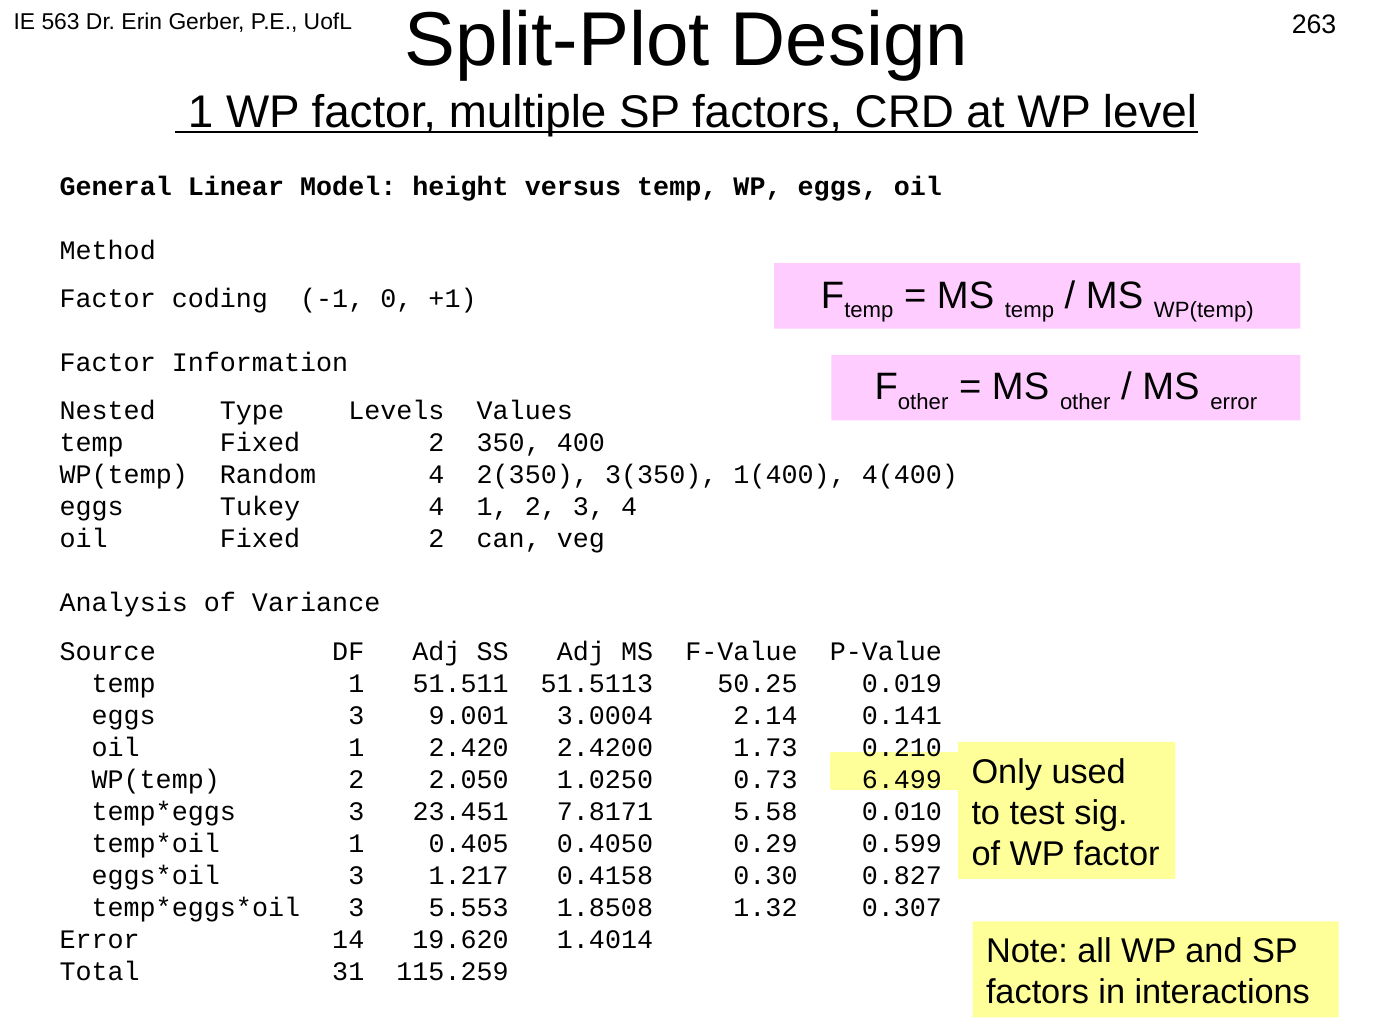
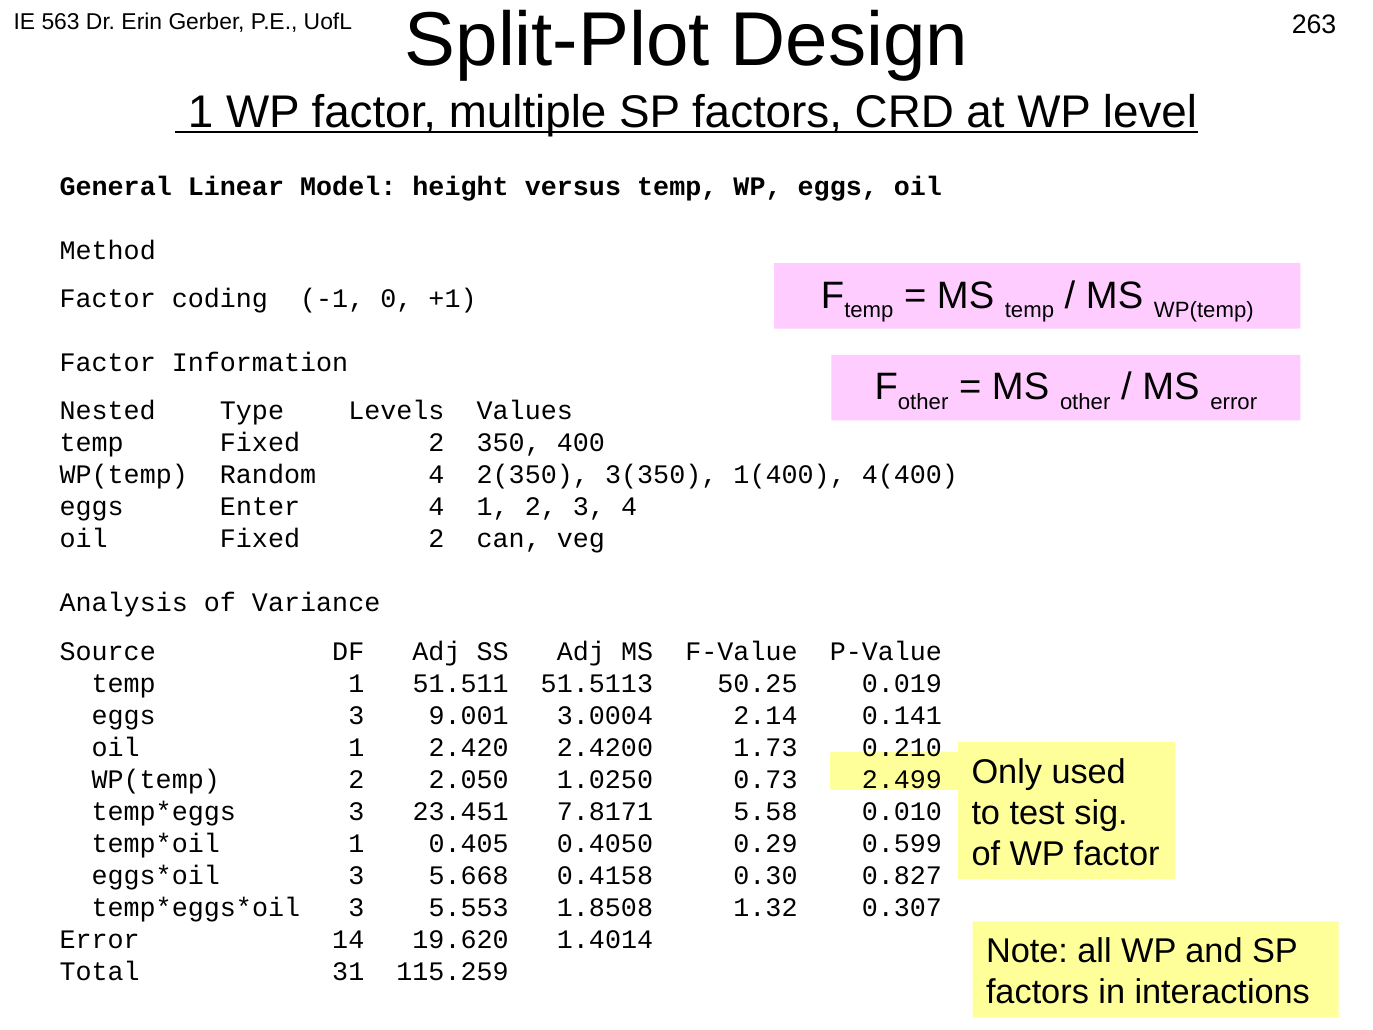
Tukey: Tukey -> Enter
6.499: 6.499 -> 2.499
1.217: 1.217 -> 5.668
